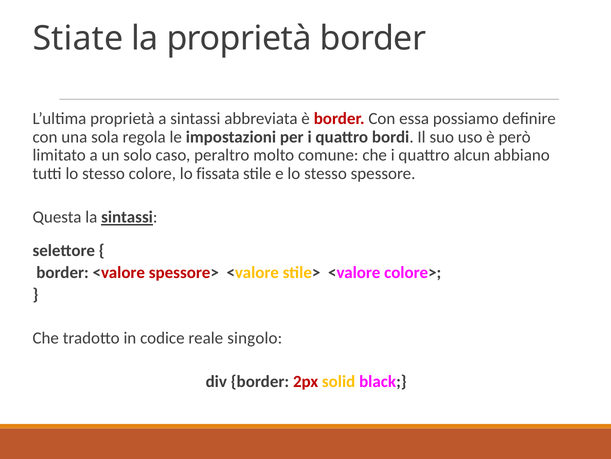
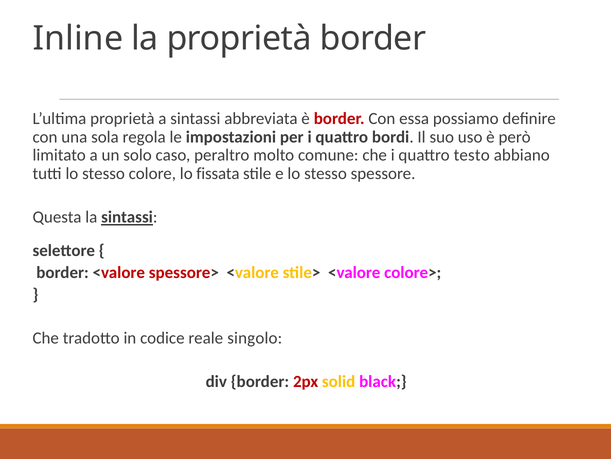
Stiate: Stiate -> Inline
alcun: alcun -> testo
